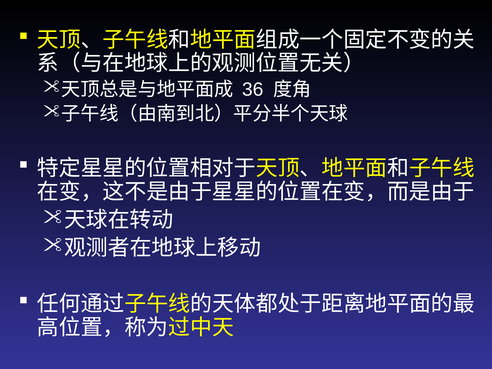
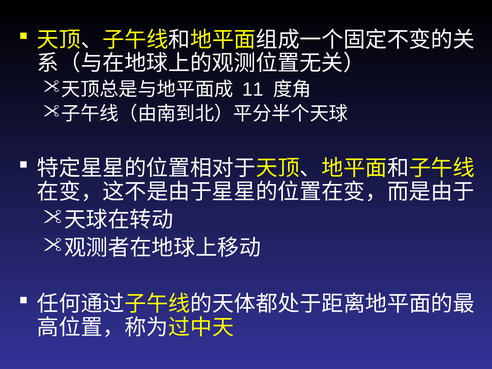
36: 36 -> 11
